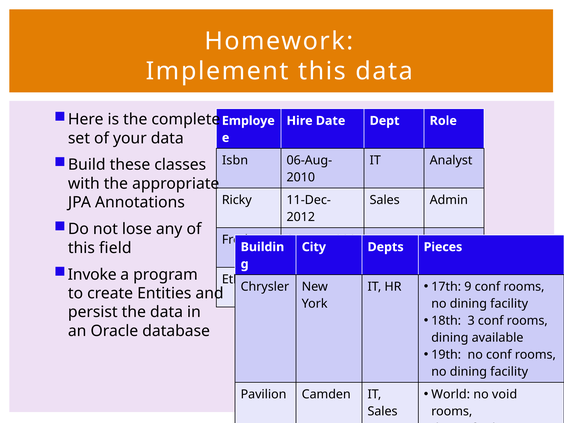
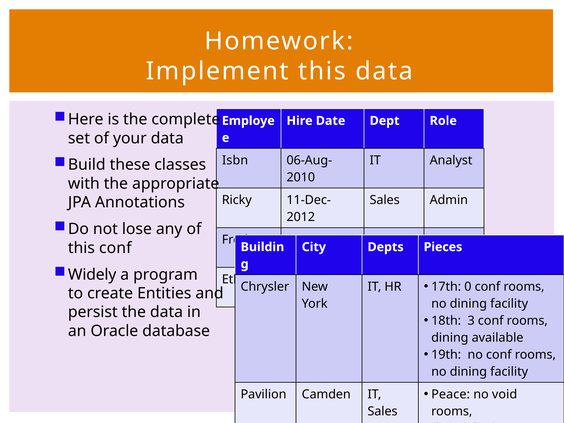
this field: field -> conf
Invoke: Invoke -> Widely
9: 9 -> 0
World: World -> Peace
